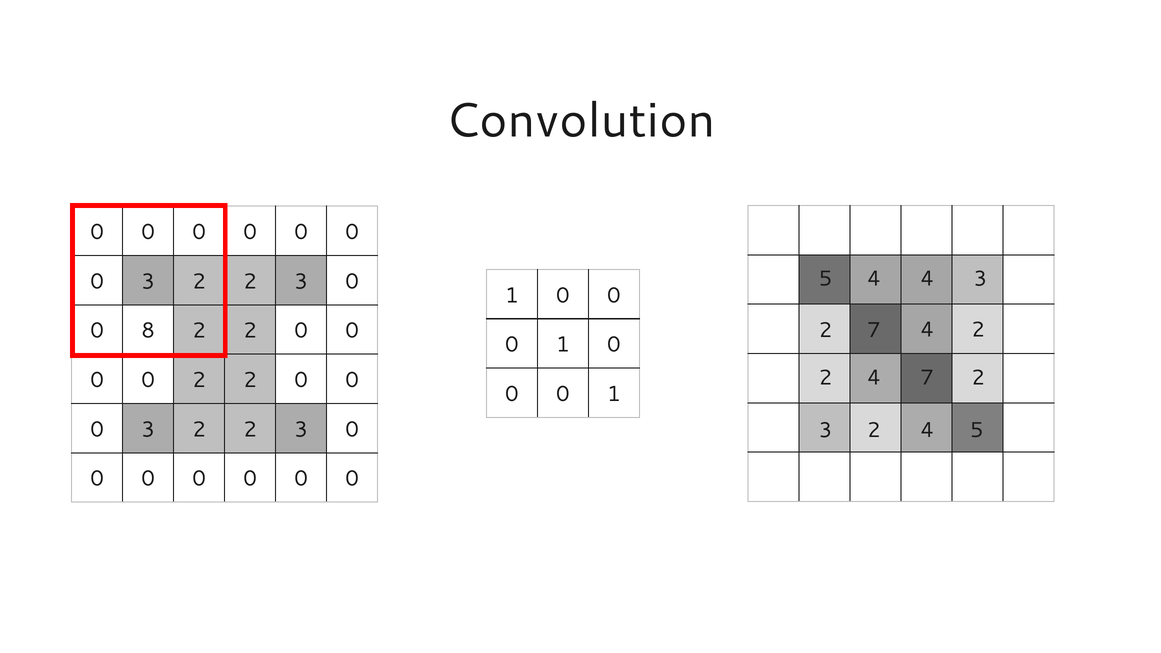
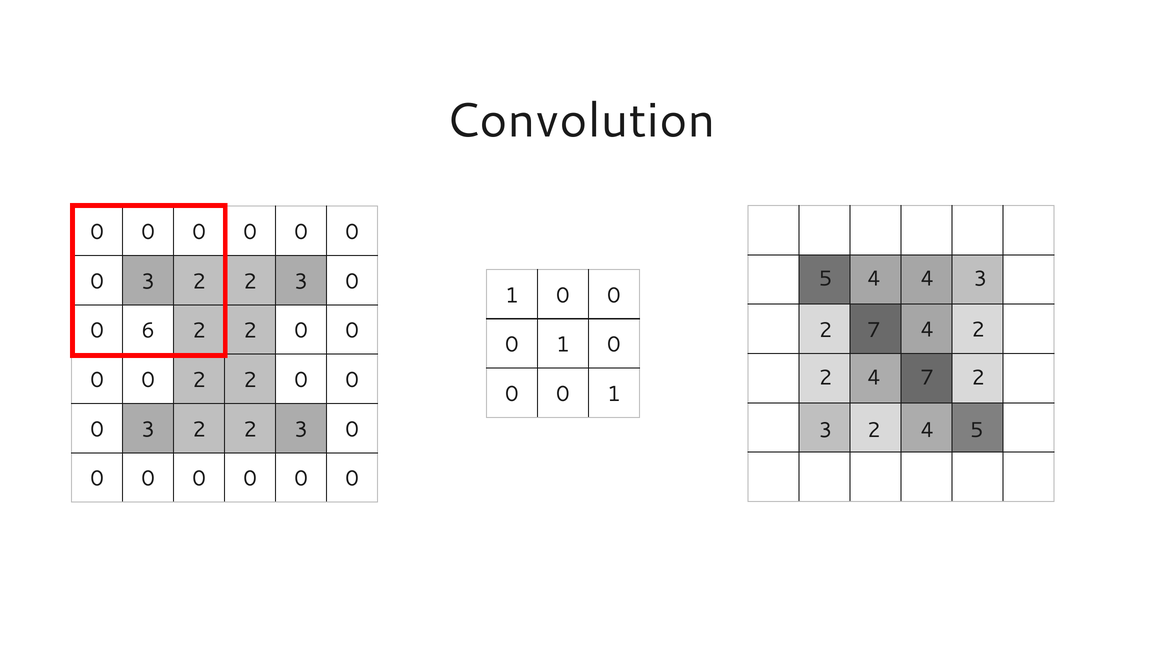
8: 8 -> 6
